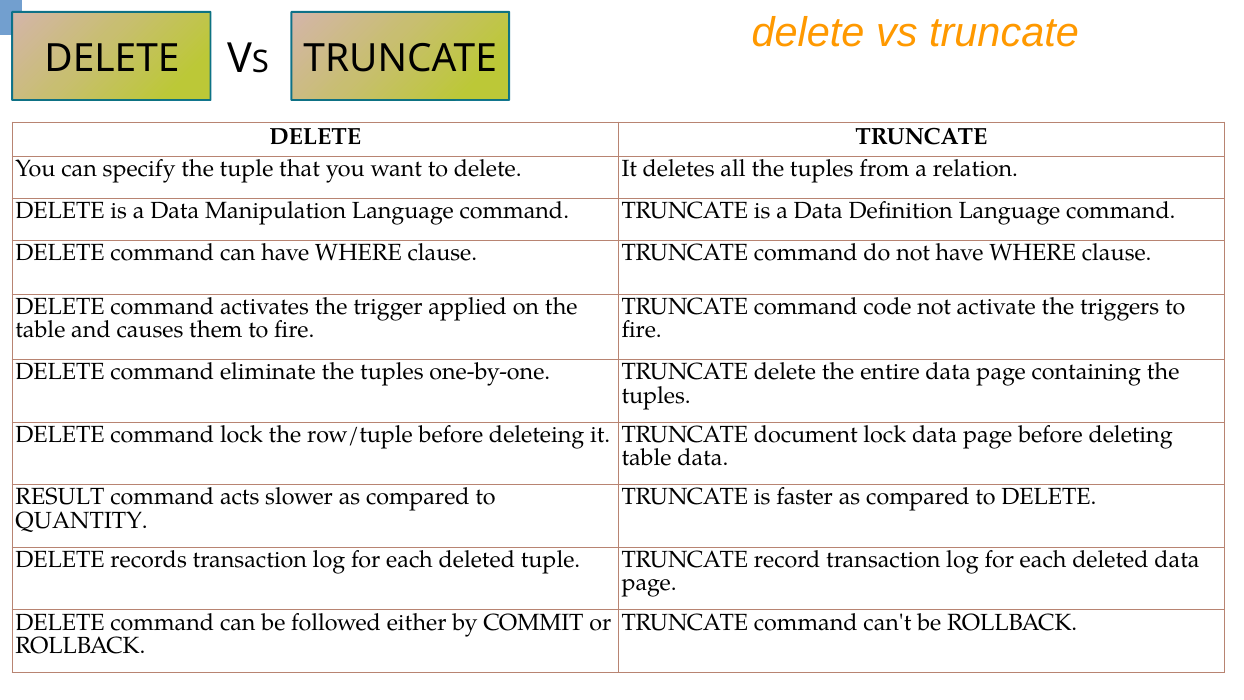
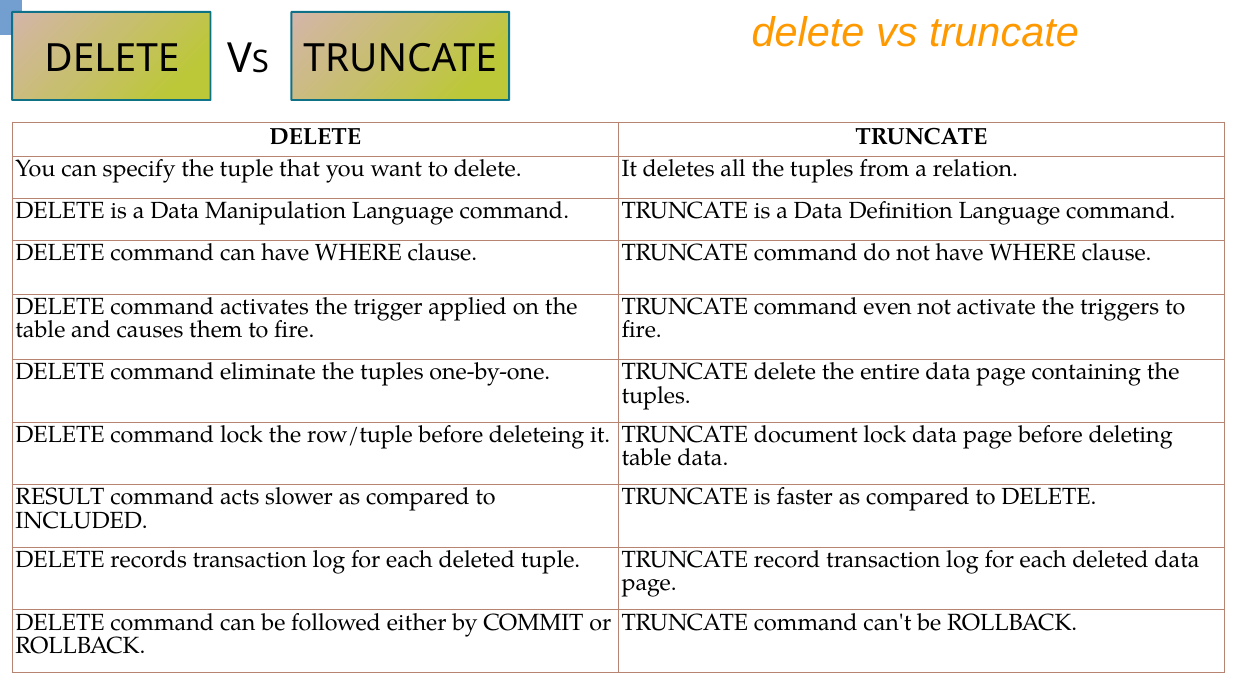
code: code -> even
QUANTITY: QUANTITY -> INCLUDED
